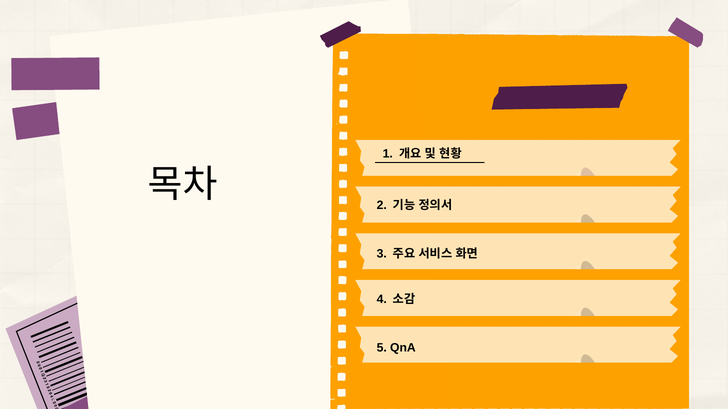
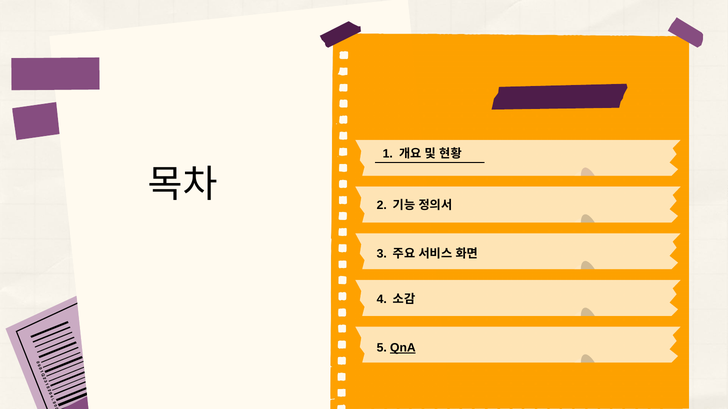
QnA underline: none -> present
